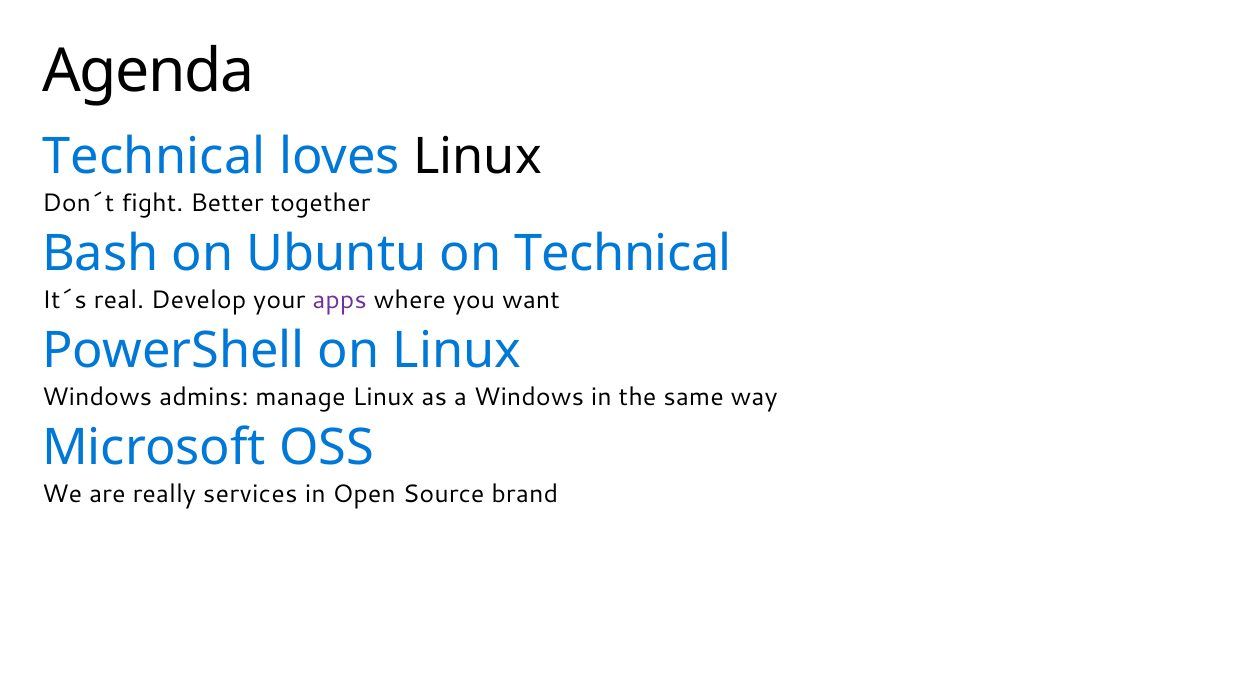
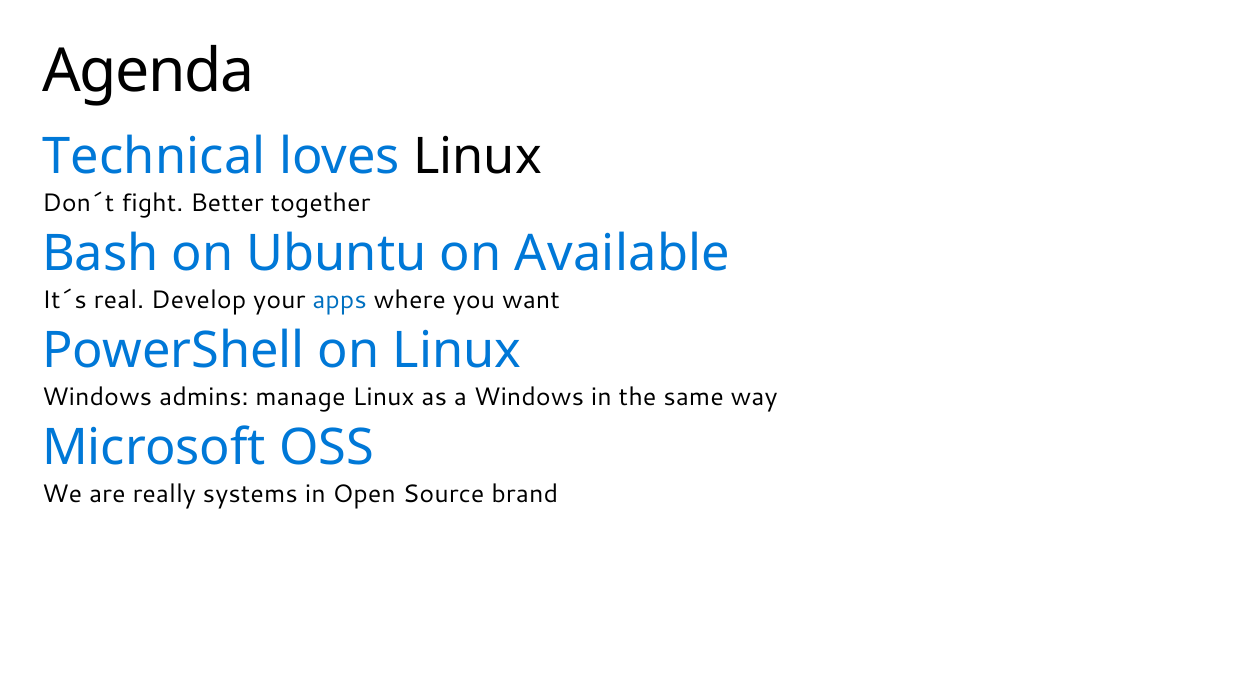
on Technical: Technical -> Available
apps colour: purple -> blue
services: services -> systems
